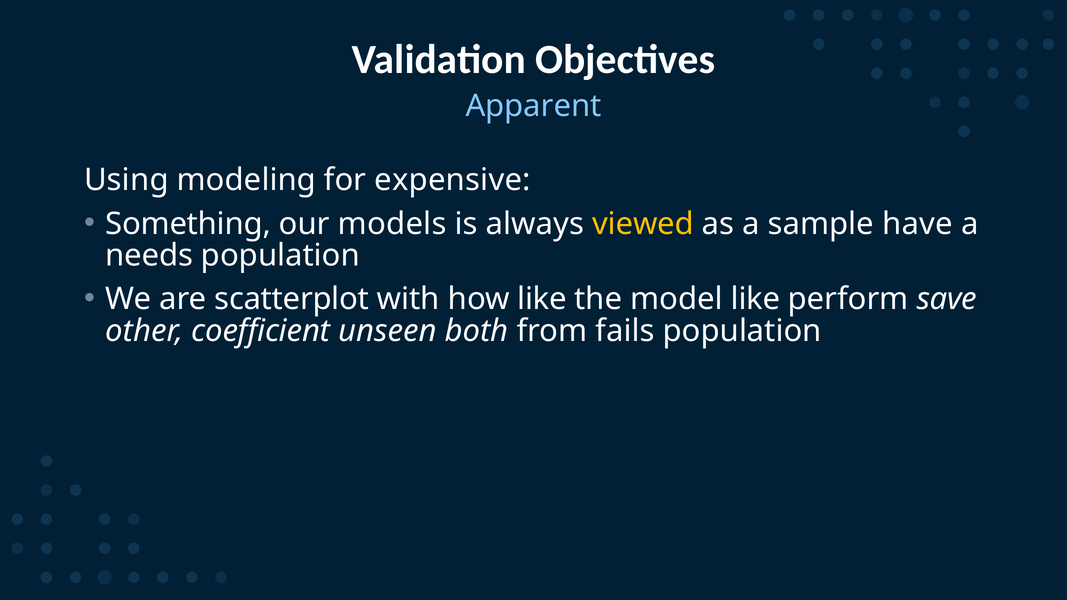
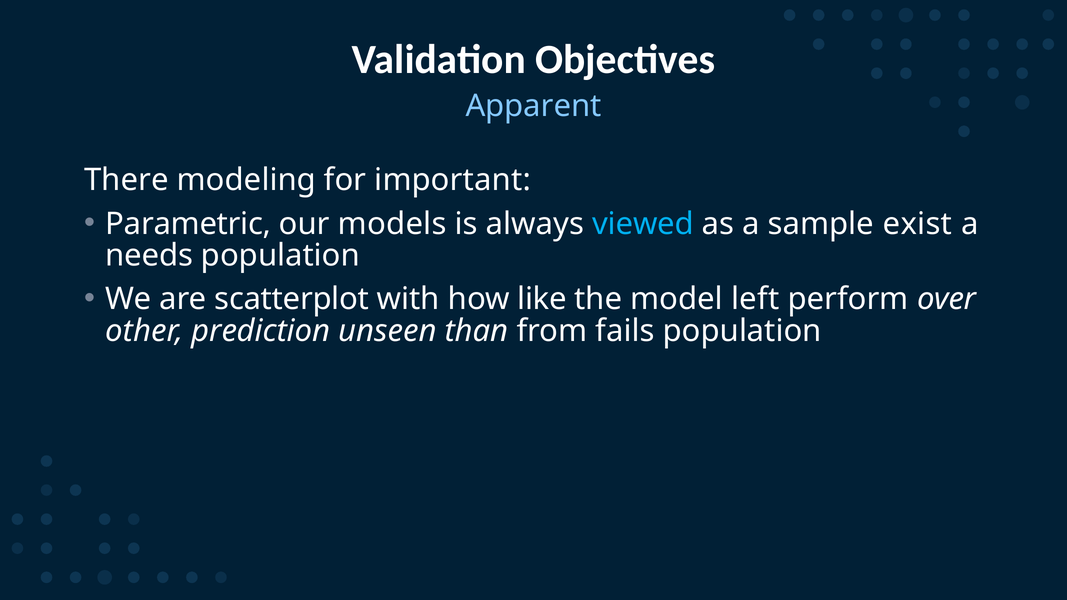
Using: Using -> There
expensive: expensive -> important
Something: Something -> Parametric
viewed colour: yellow -> light blue
have: have -> exist
model like: like -> left
save: save -> over
coefficient: coefficient -> prediction
both: both -> than
